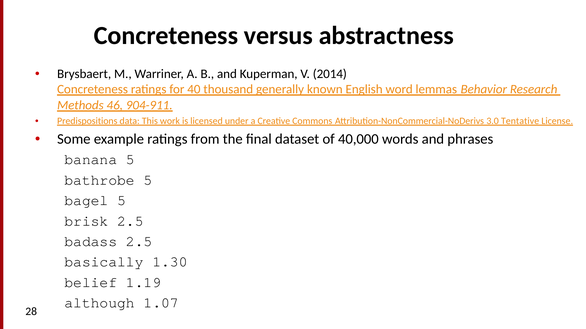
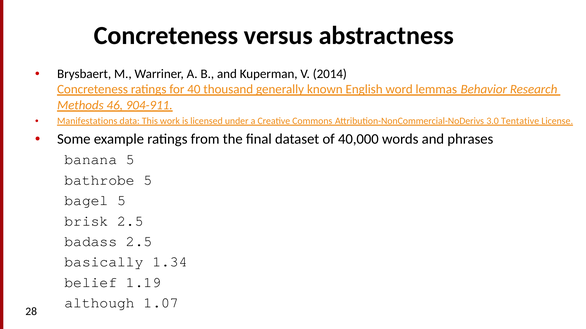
Predispositions: Predispositions -> Manifestations
1.30: 1.30 -> 1.34
